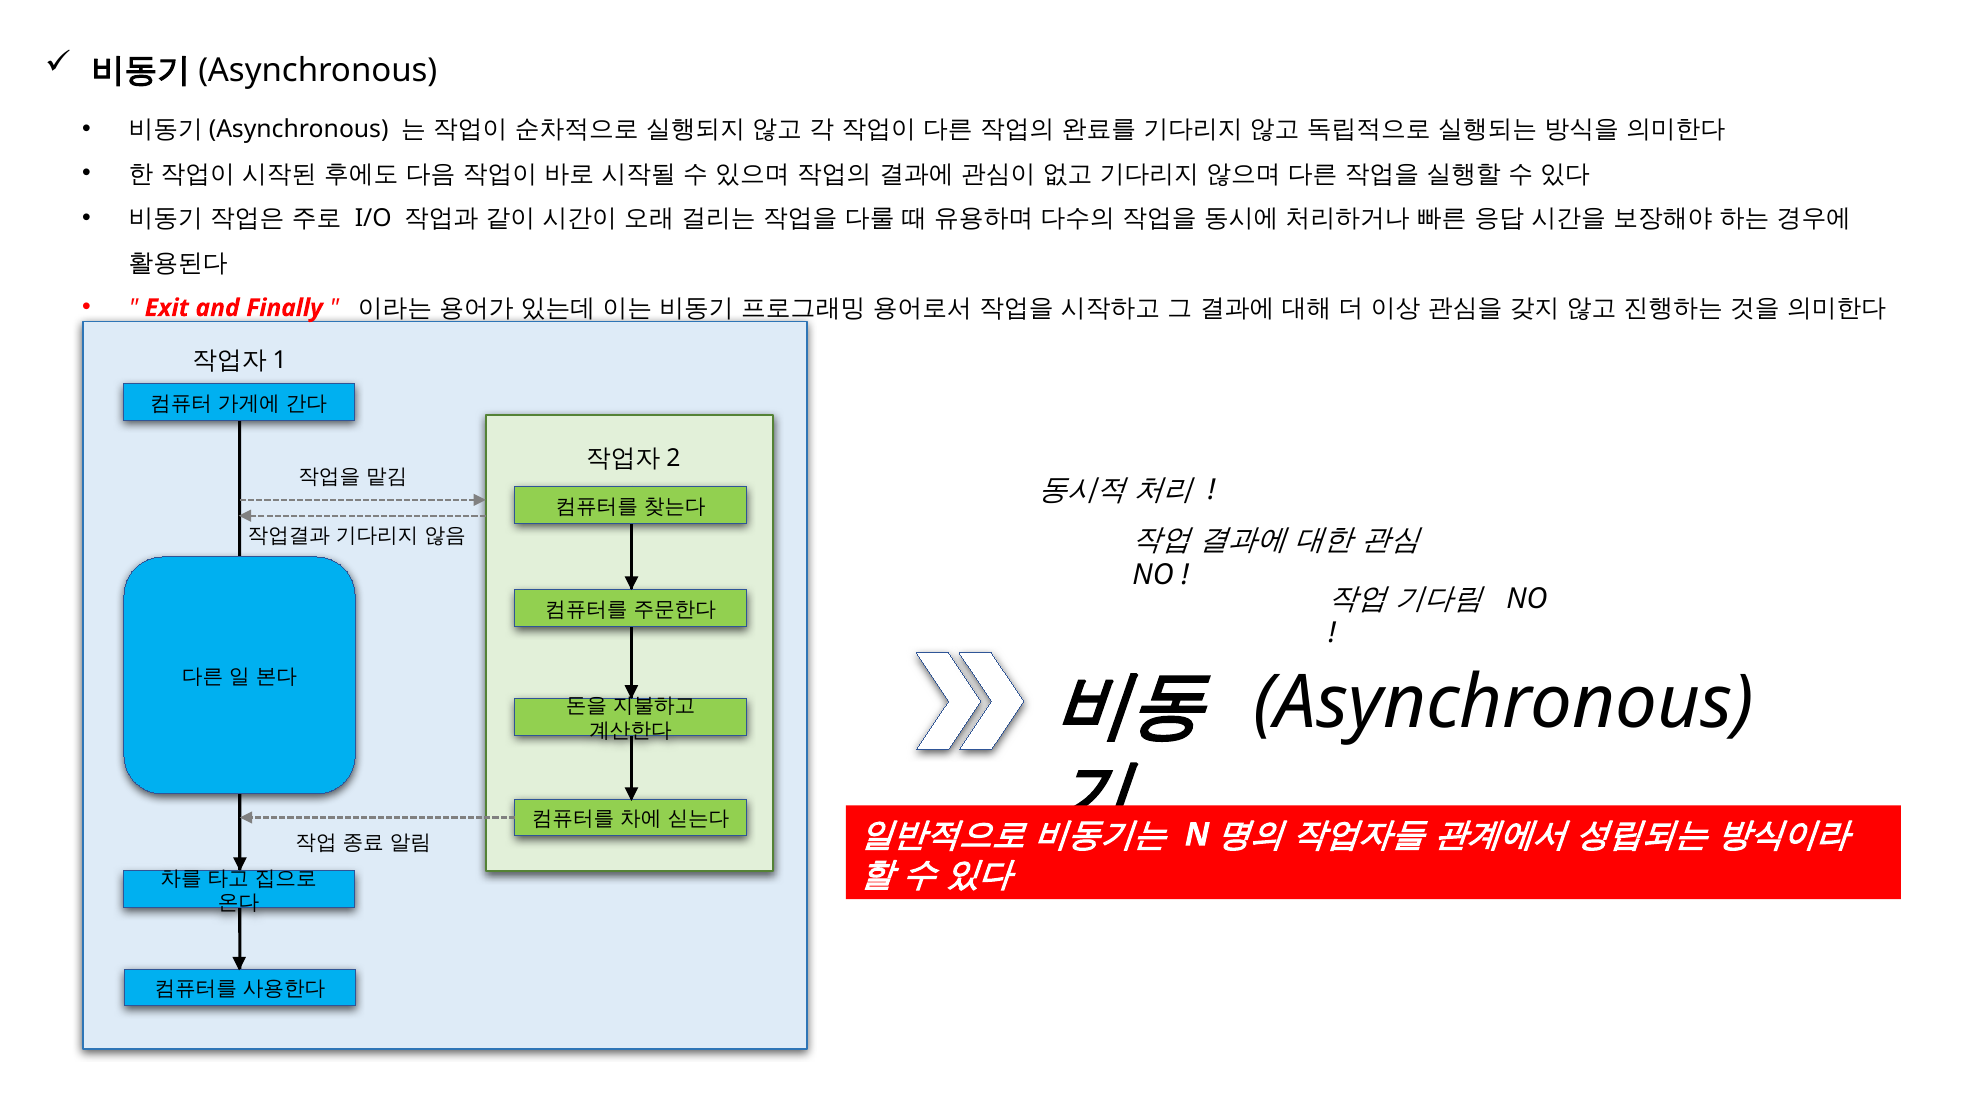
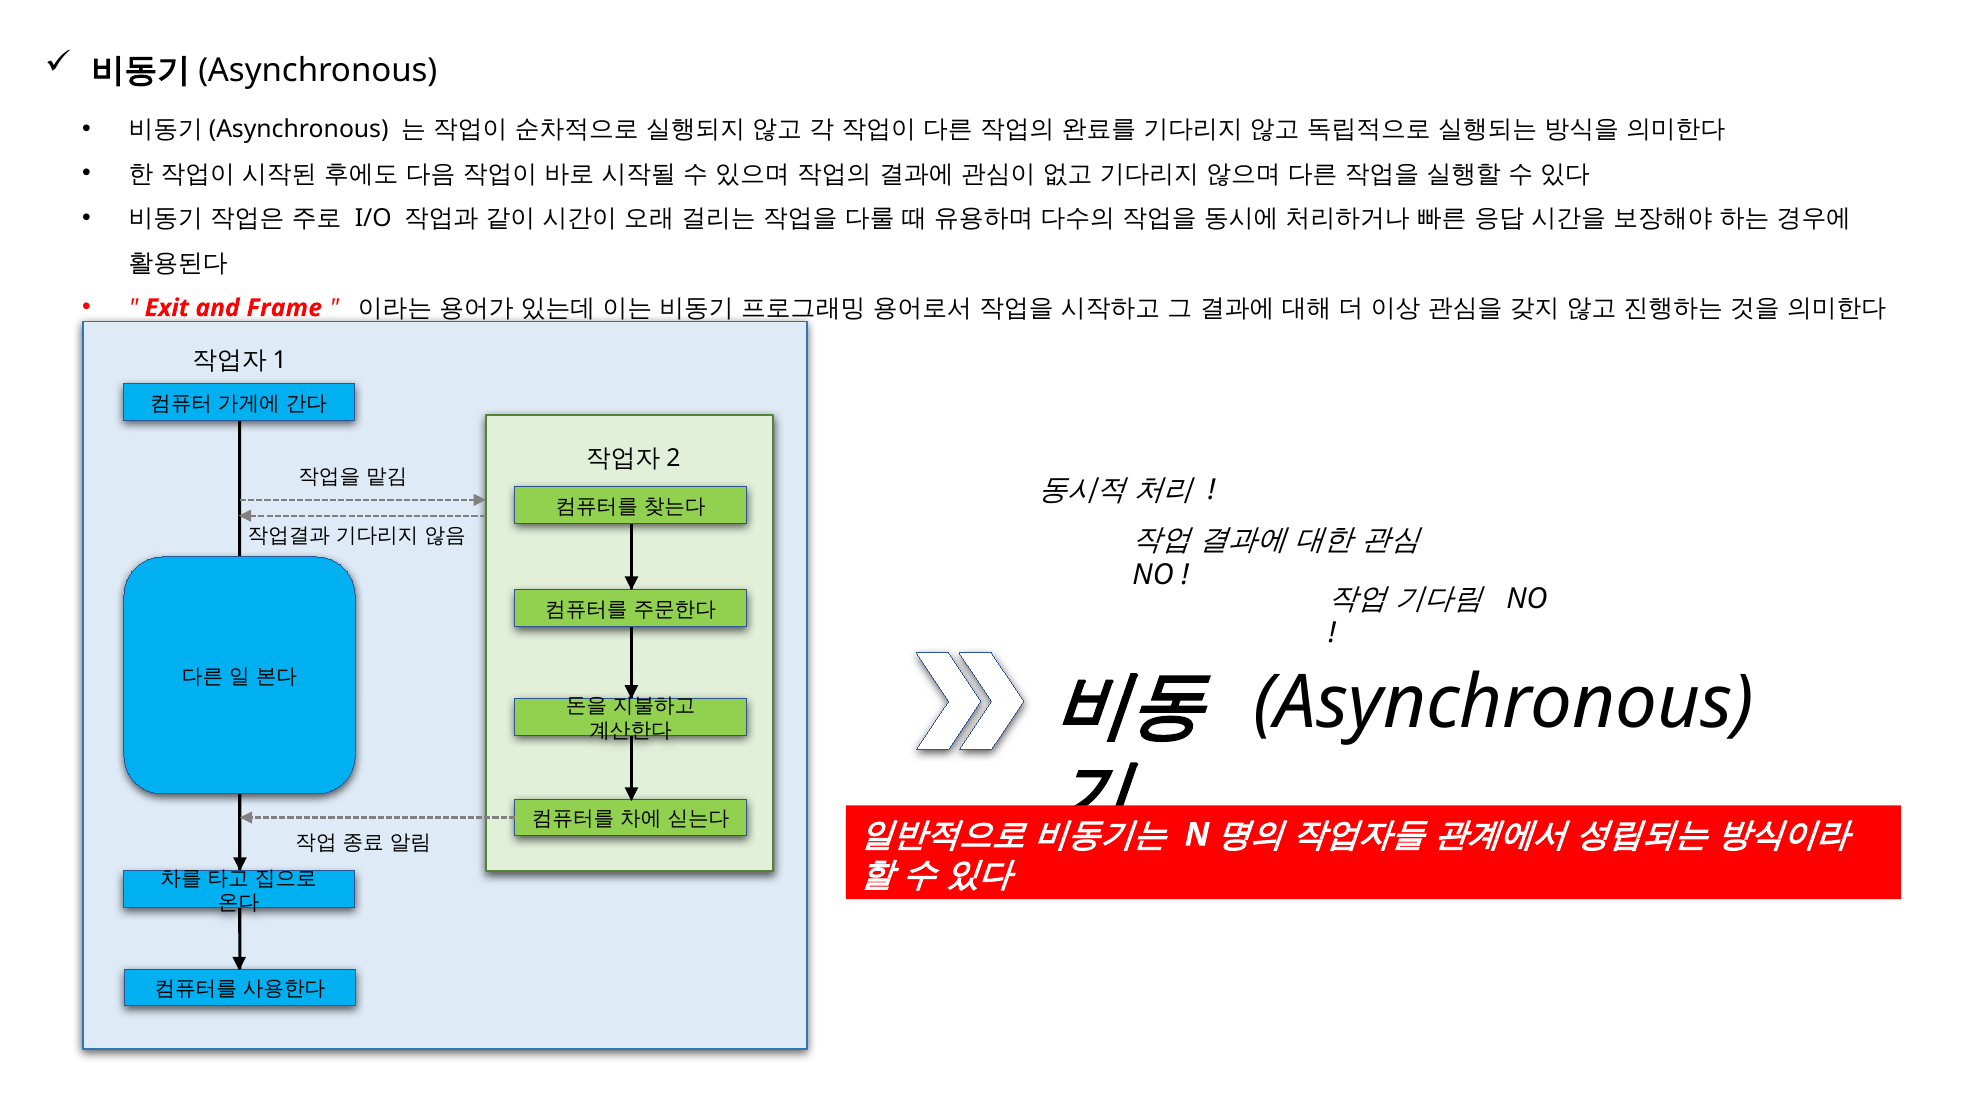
Finally: Finally -> Frame
